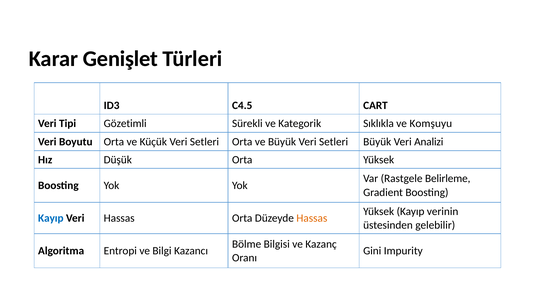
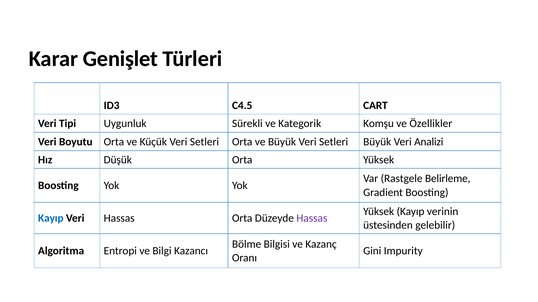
Gözetimli: Gözetimli -> Uygunluk
Sıklıkla: Sıklıkla -> Komşu
Komşuyu: Komşuyu -> Özellikler
Hassas at (312, 219) colour: orange -> purple
